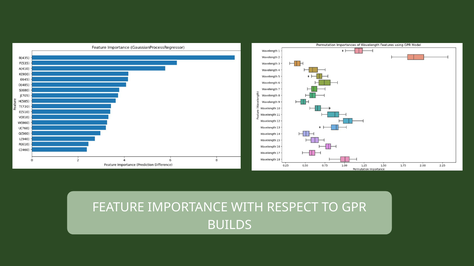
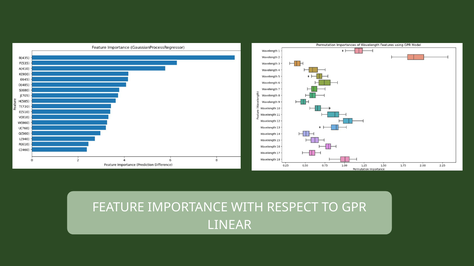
BUILDS: BUILDS -> LINEAR
